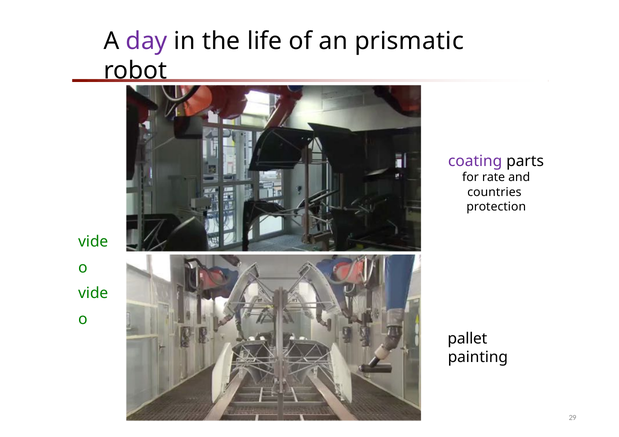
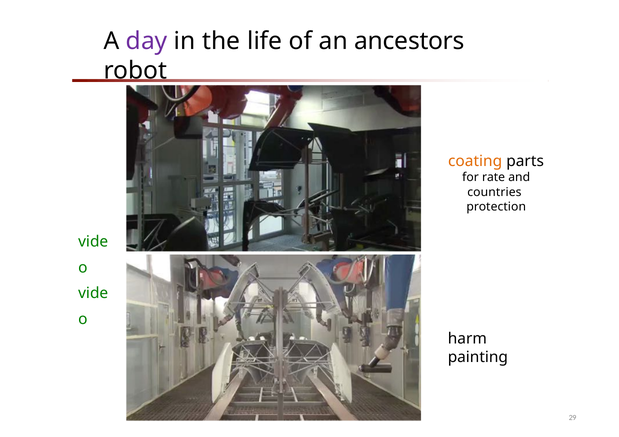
prismatic: prismatic -> ancestors
coating colour: purple -> orange
pallet: pallet -> harm
